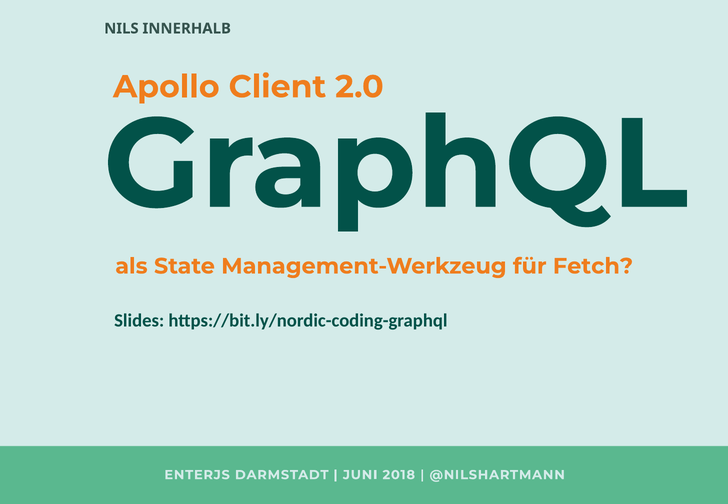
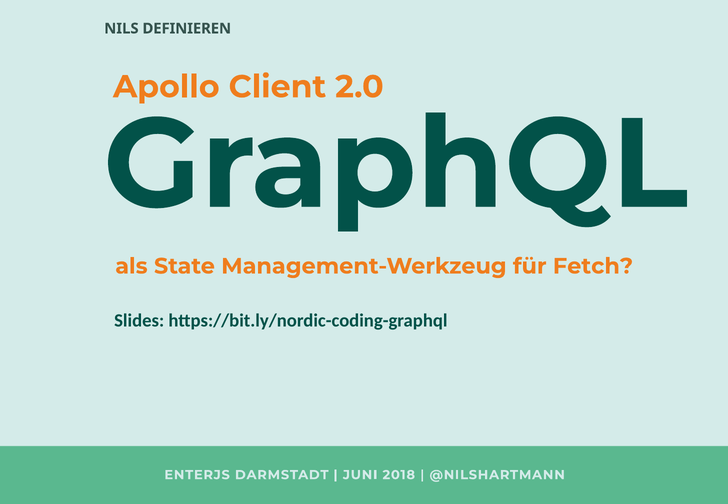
INNERHALB: INNERHALB -> DEFINIEREN
